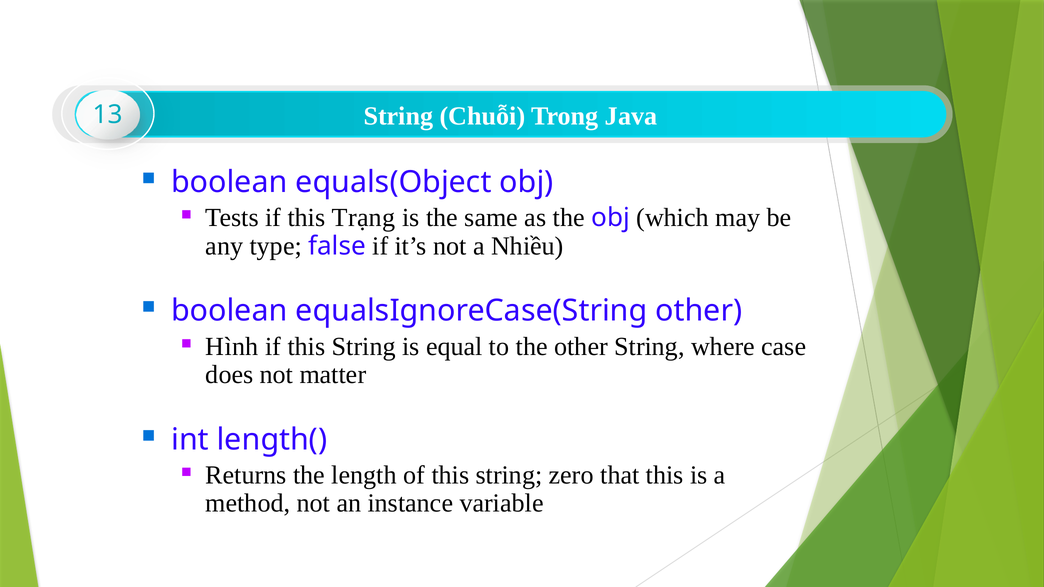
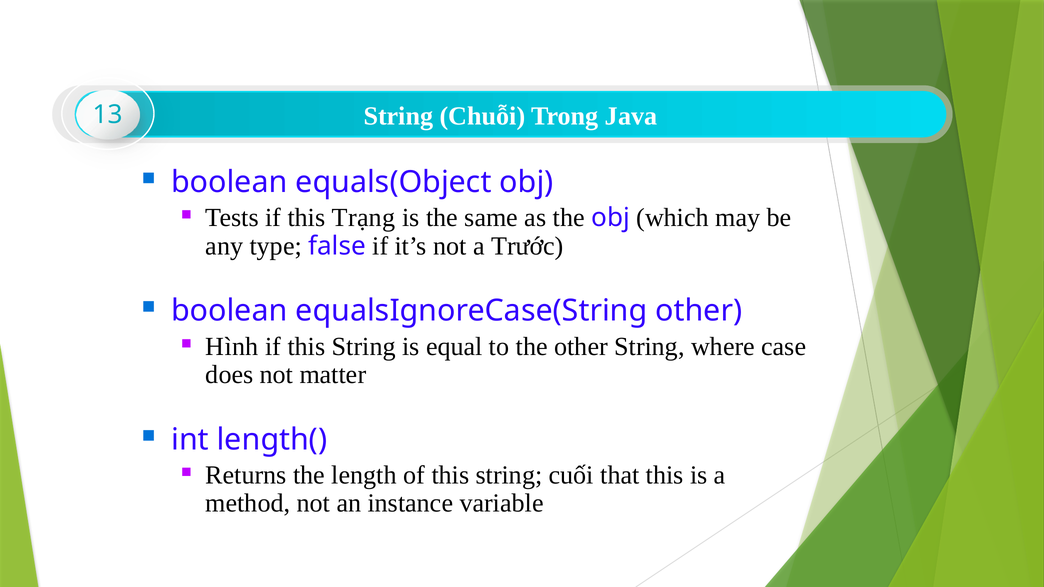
Nhiều: Nhiều -> Trước
zero: zero -> cuối
